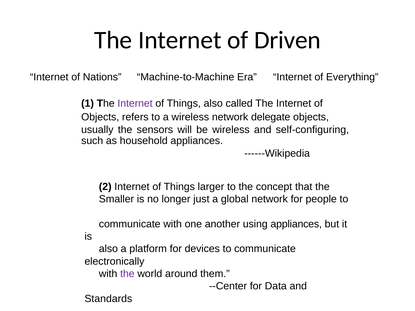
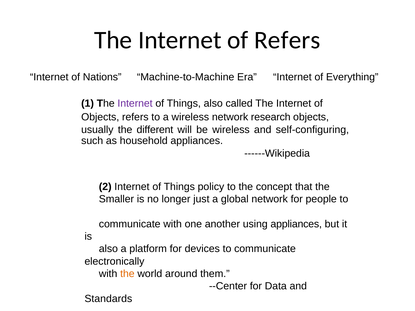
of Driven: Driven -> Refers
delegate: delegate -> research
sensors: sensors -> different
larger: larger -> policy
the at (127, 274) colour: purple -> orange
